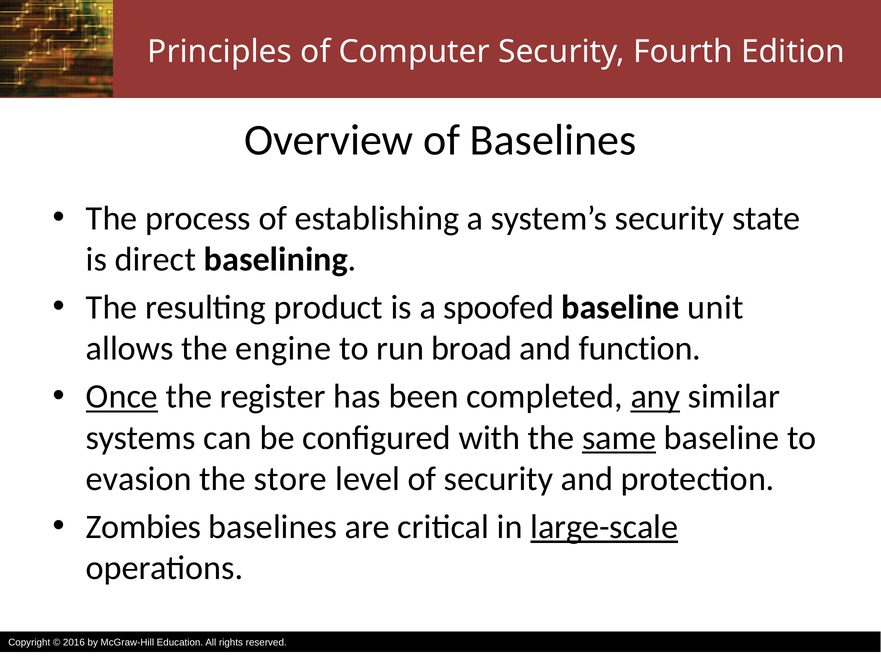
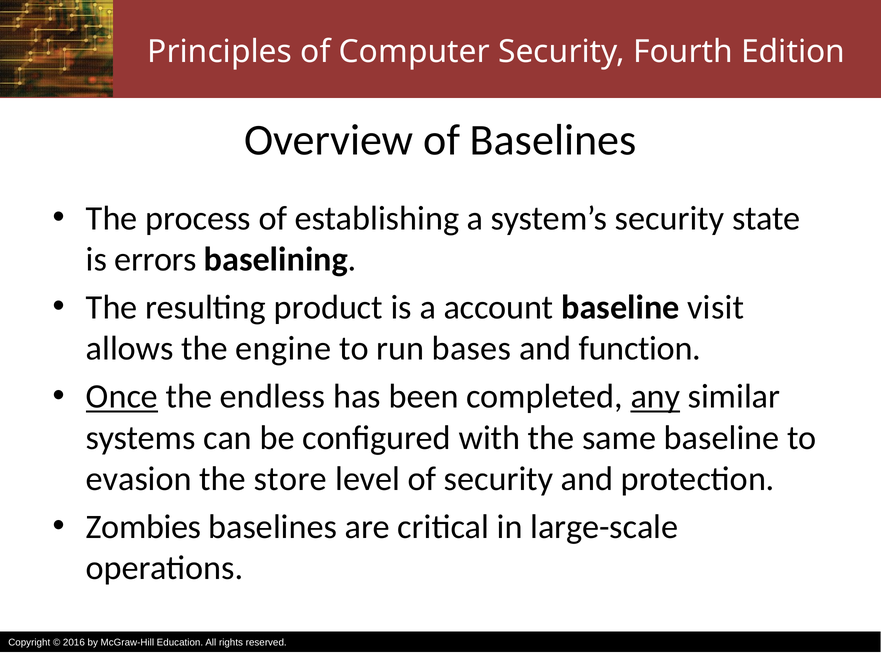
direct: direct -> errors
spoofed: spoofed -> account
unit: unit -> visit
broad: broad -> bases
register: register -> endless
same underline: present -> none
large-scale underline: present -> none
